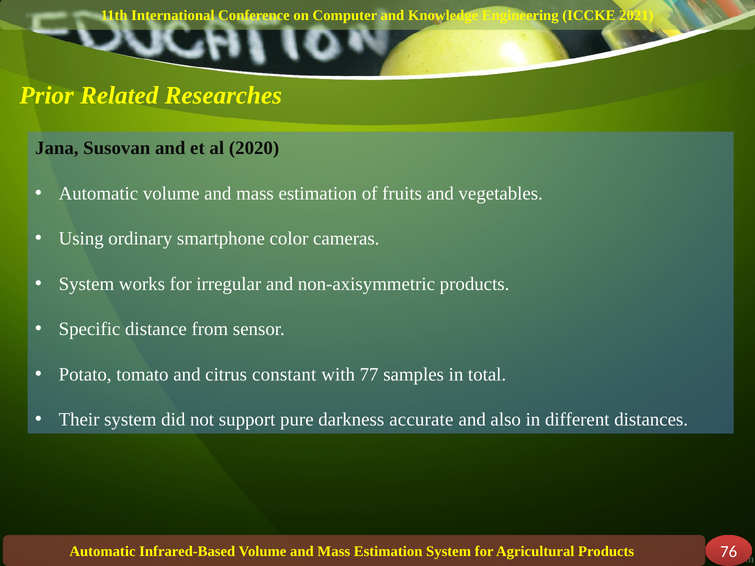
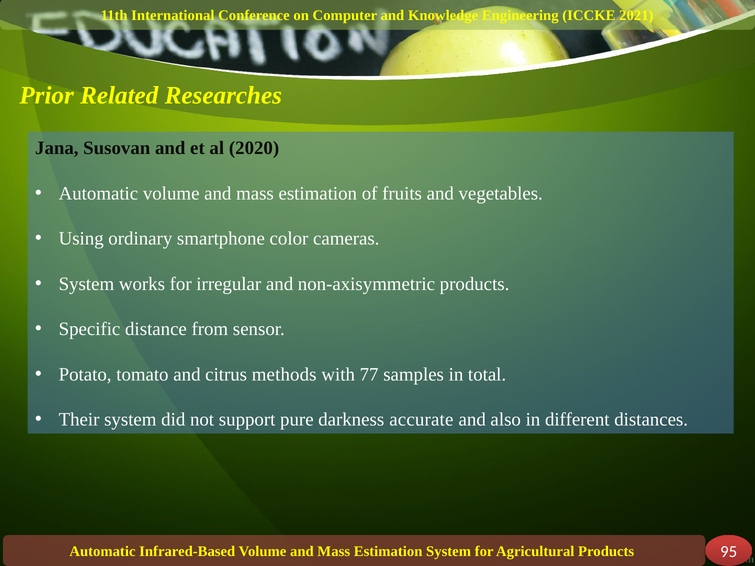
constant: constant -> methods
76: 76 -> 95
